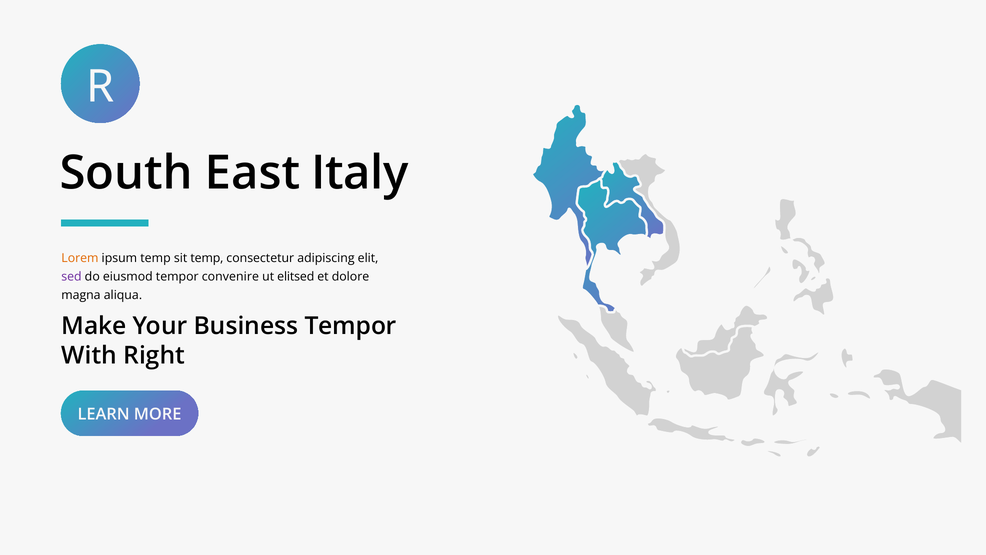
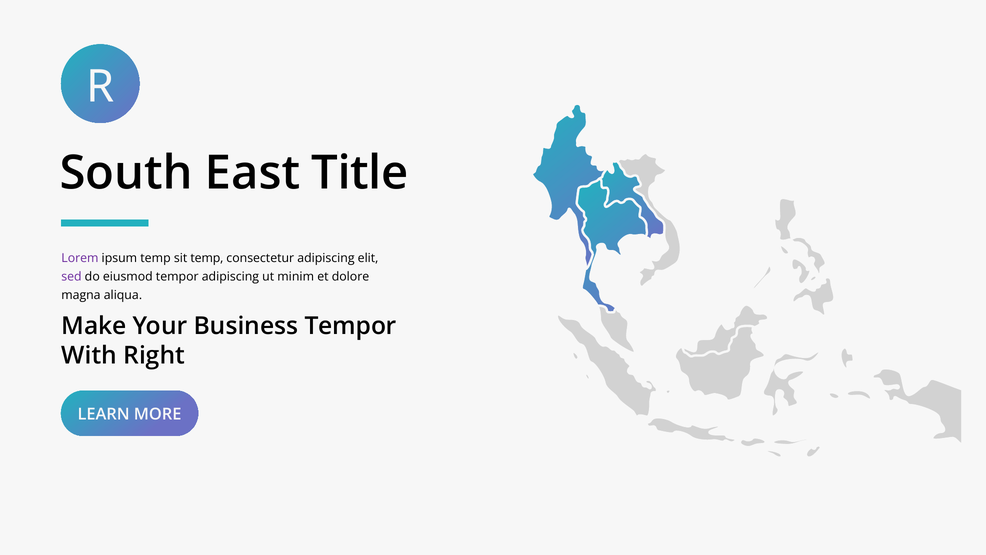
Italy: Italy -> Title
Lorem colour: orange -> purple
tempor convenire: convenire -> adipiscing
elitsed: elitsed -> minim
